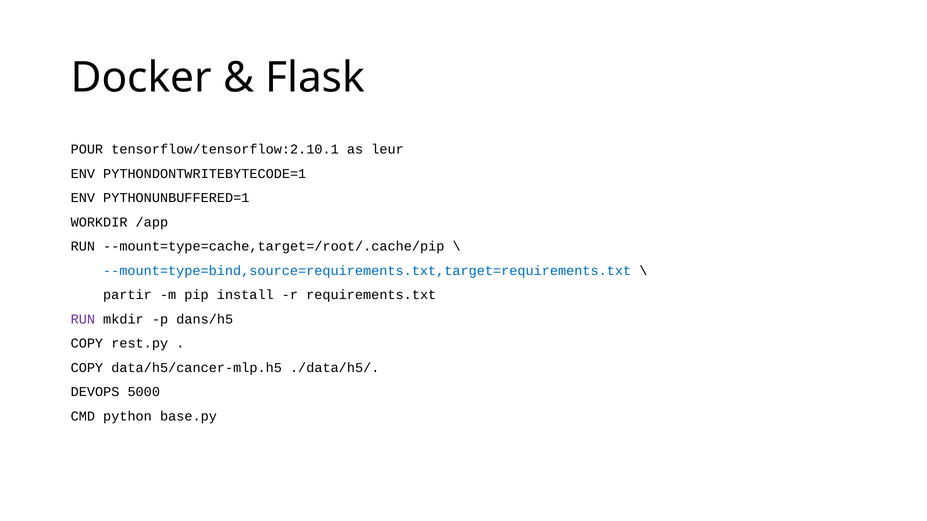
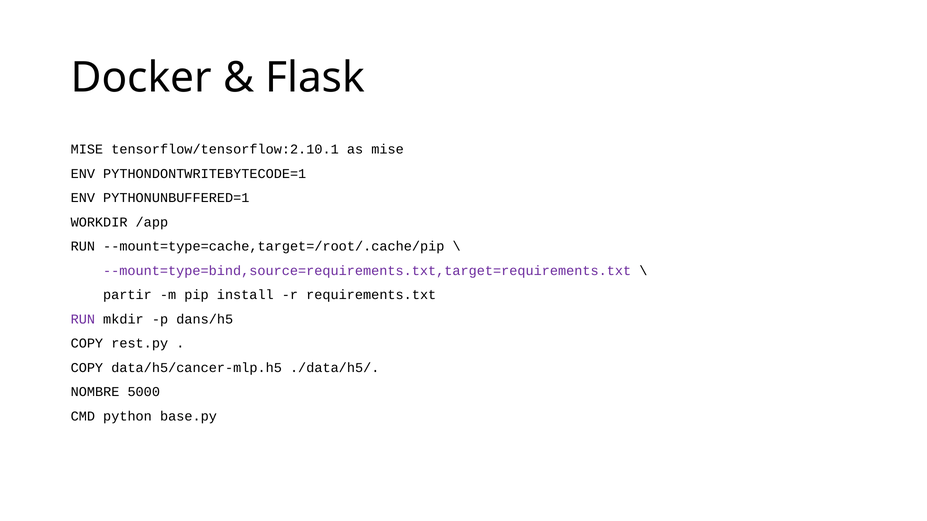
POUR at (87, 150): POUR -> MISE
as leur: leur -> mise
--mount=type=bind,source=requirements.txt,target=requirements.txt colour: blue -> purple
DEVOPS: DEVOPS -> NOMBRE
